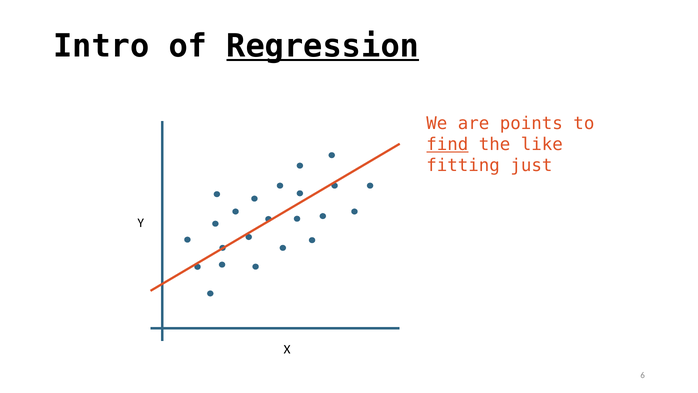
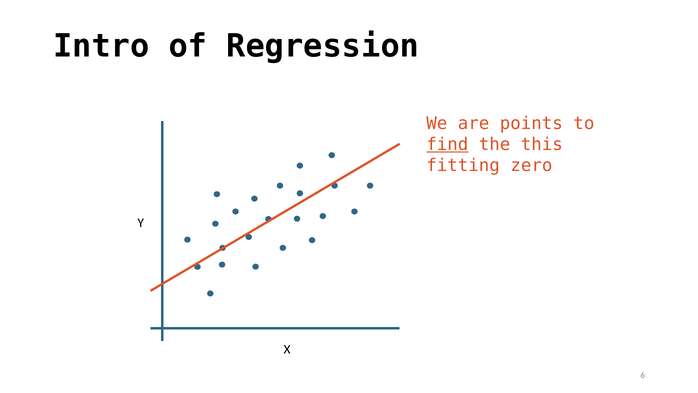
Regression underline: present -> none
like: like -> this
just: just -> zero
